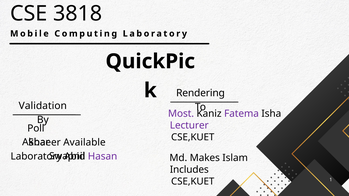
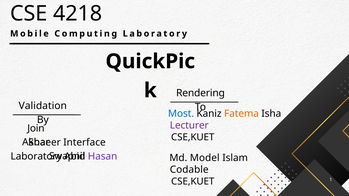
3818: 3818 -> 4218
Most colour: purple -> blue
Fatema colour: purple -> orange
Poll: Poll -> Join
Available: Available -> Interface
Makes: Makes -> Model
Includes: Includes -> Codable
